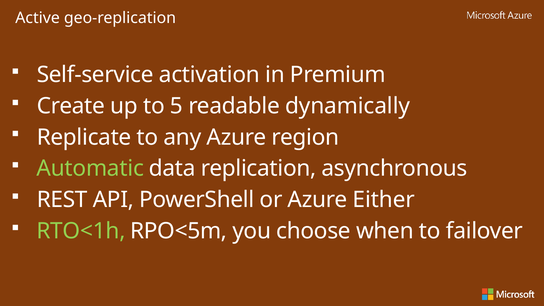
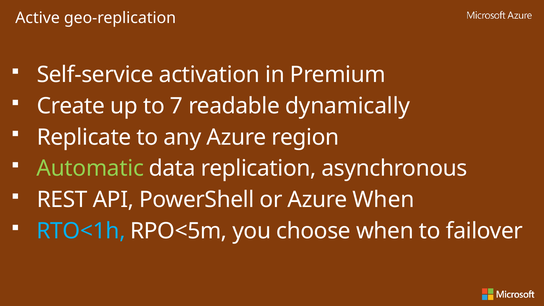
5: 5 -> 7
Azure Either: Either -> When
RTO<1h colour: light green -> light blue
